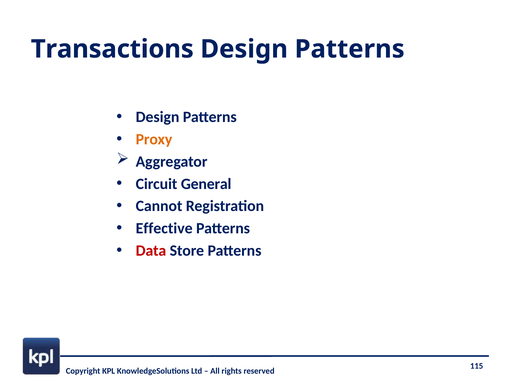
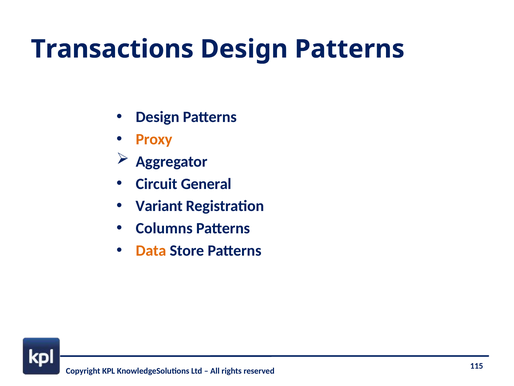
Cannot: Cannot -> Variant
Effective: Effective -> Columns
Data colour: red -> orange
